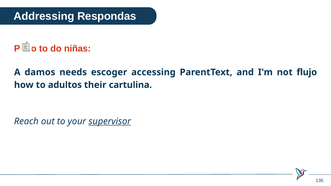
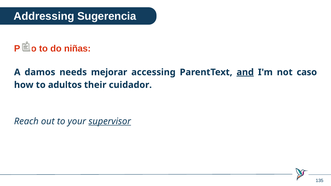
Respondas: Respondas -> Sugerencia
escoger: escoger -> mejorar
and underline: none -> present
flujo: flujo -> caso
cartulina: cartulina -> cuidador
